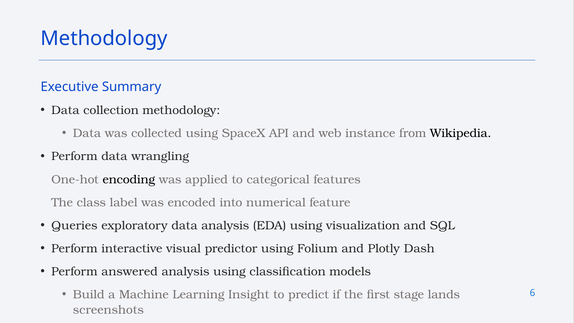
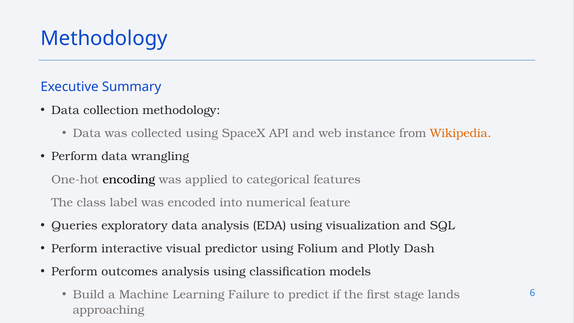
Wikipedia colour: black -> orange
answered: answered -> outcomes
Insight: Insight -> Failure
screenshots: screenshots -> approaching
